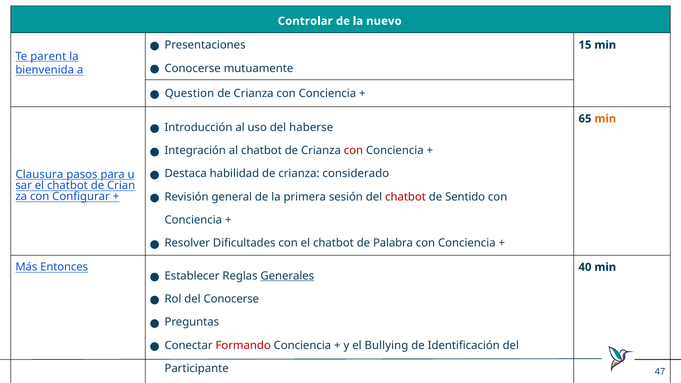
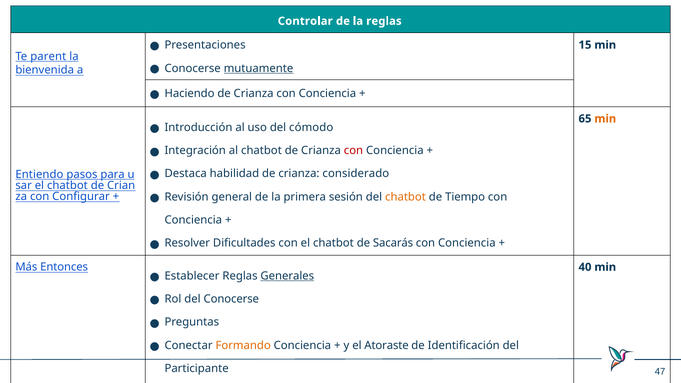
la nuevo: nuevo -> reglas
mutuamente underline: none -> present
Question: Question -> Haciendo
haberse: haberse -> cómodo
Clausura: Clausura -> Entiendo
chatbot at (406, 197) colour: red -> orange
Sentido: Sentido -> Tiempo
Palabra: Palabra -> Sacarás
Formando colour: red -> orange
Bullying: Bullying -> Atoraste
